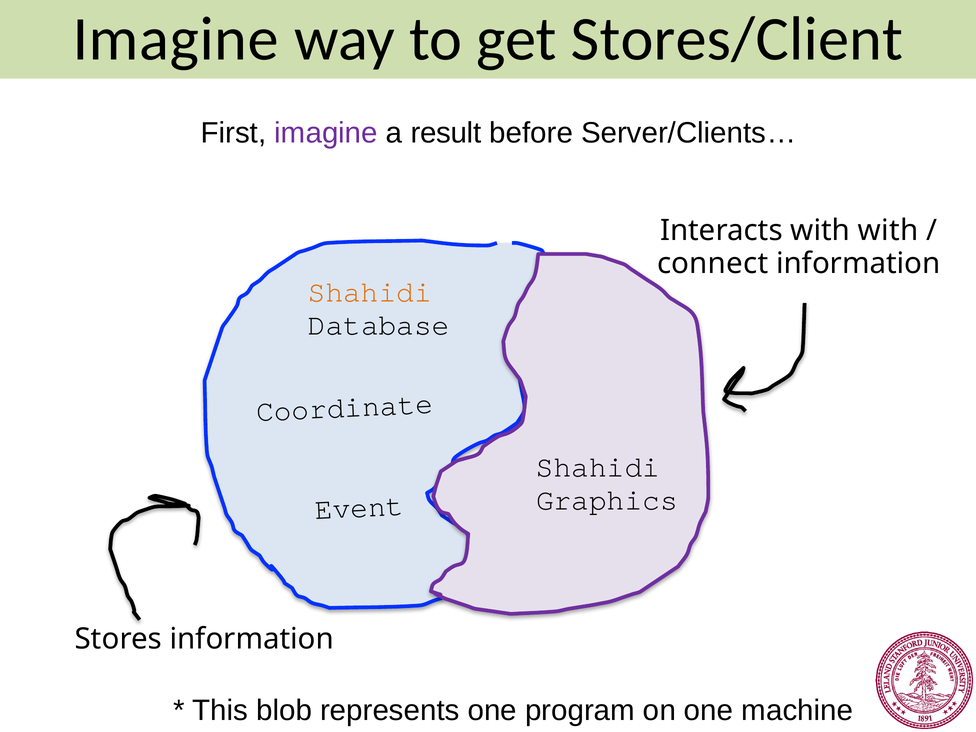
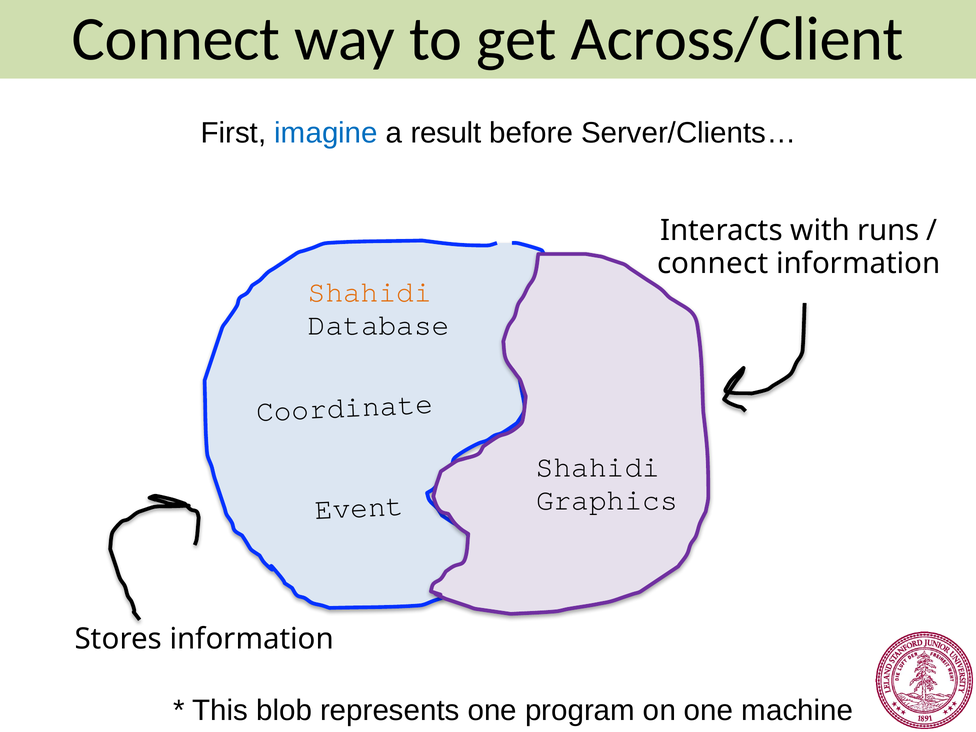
Imagine at (176, 39): Imagine -> Connect
Stores/Client: Stores/Client -> Across/Client
imagine at (326, 133) colour: purple -> blue
with with: with -> runs
